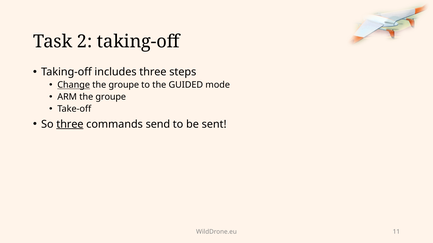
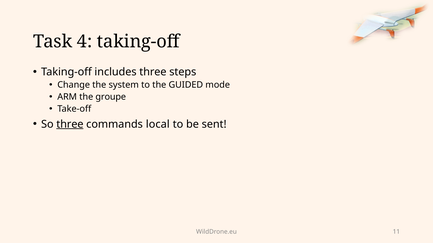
2: 2 -> 4
Change underline: present -> none
groupe at (124, 85): groupe -> system
send: send -> local
